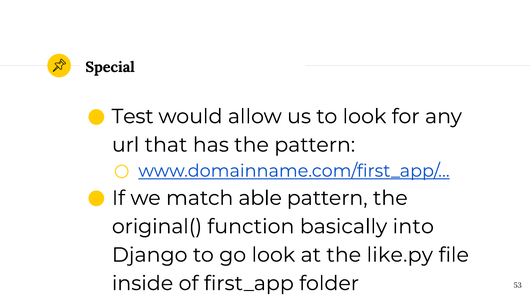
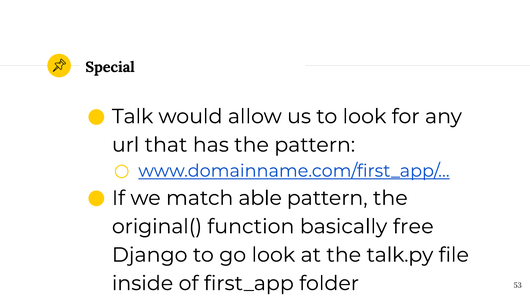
Test: Test -> Talk
into: into -> free
like.py: like.py -> talk.py
